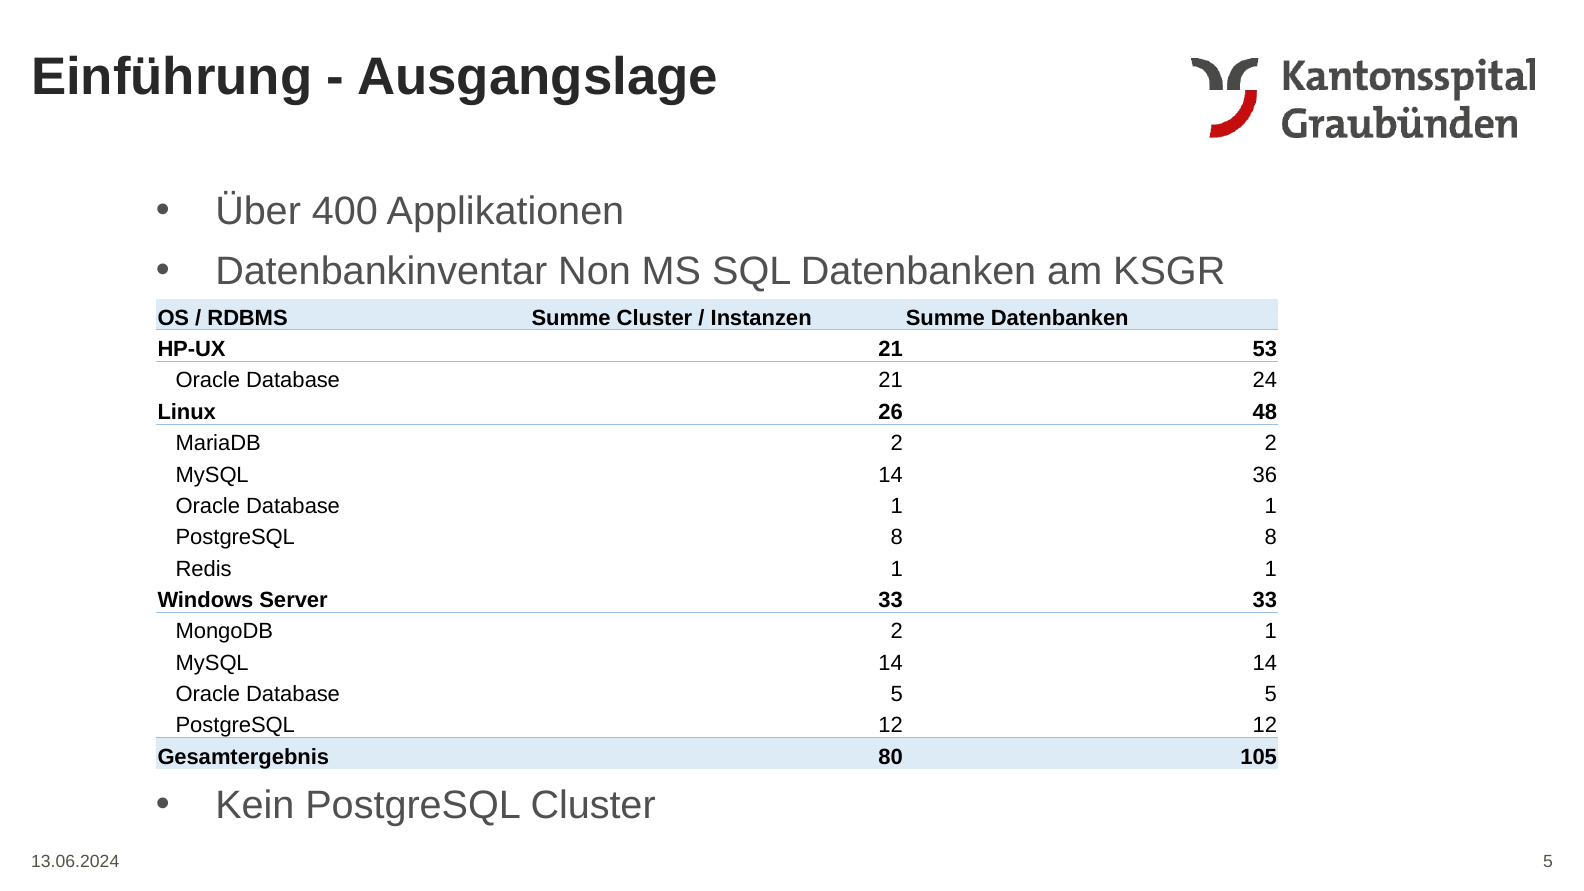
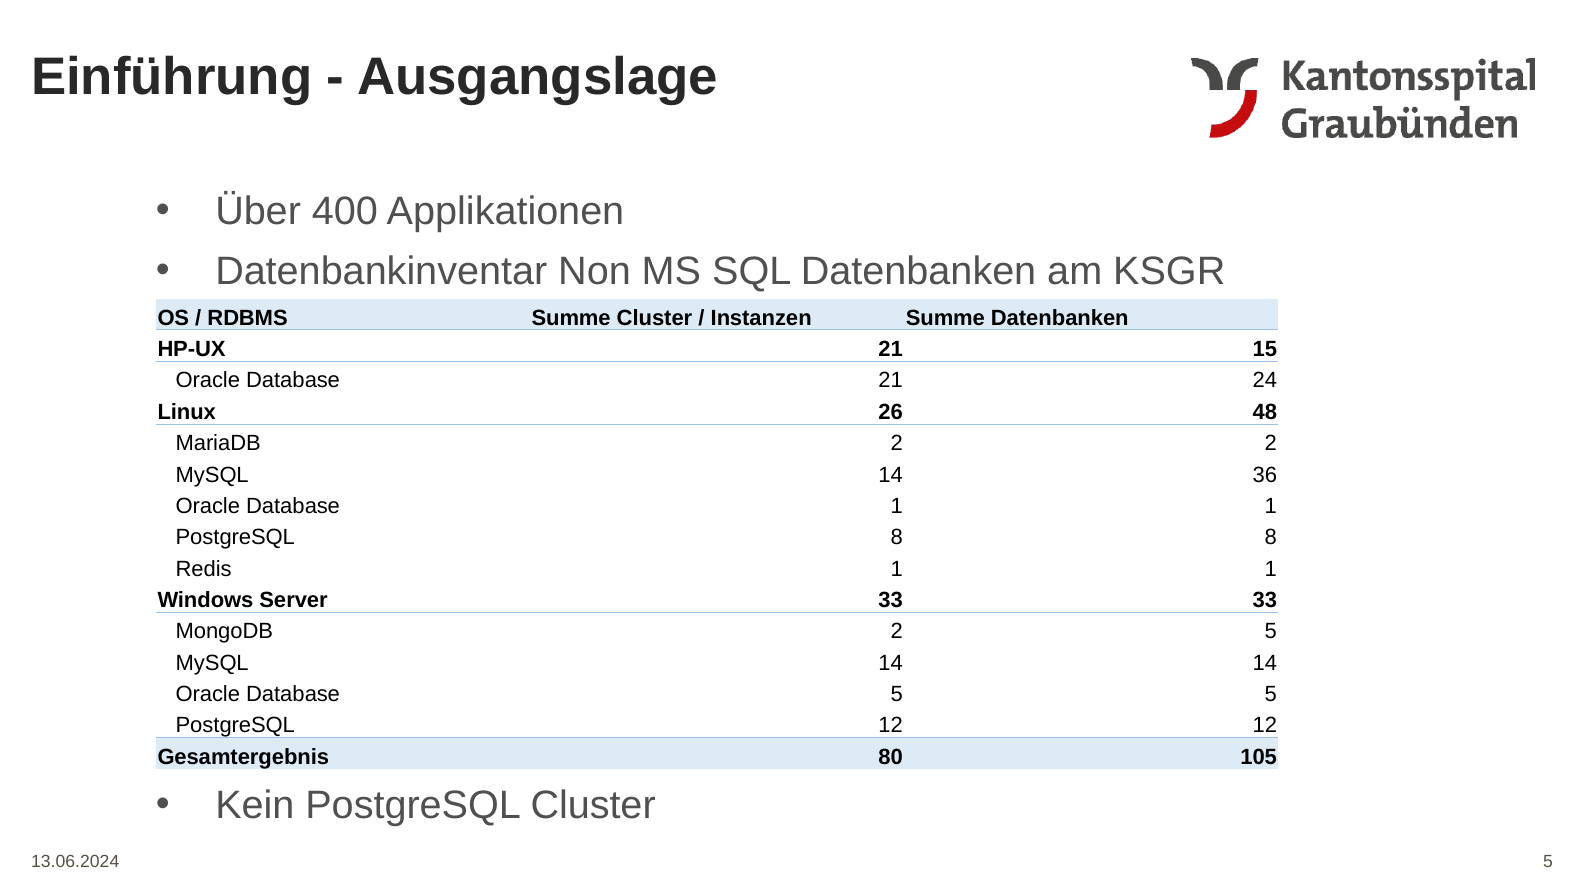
53: 53 -> 15
2 1: 1 -> 5
